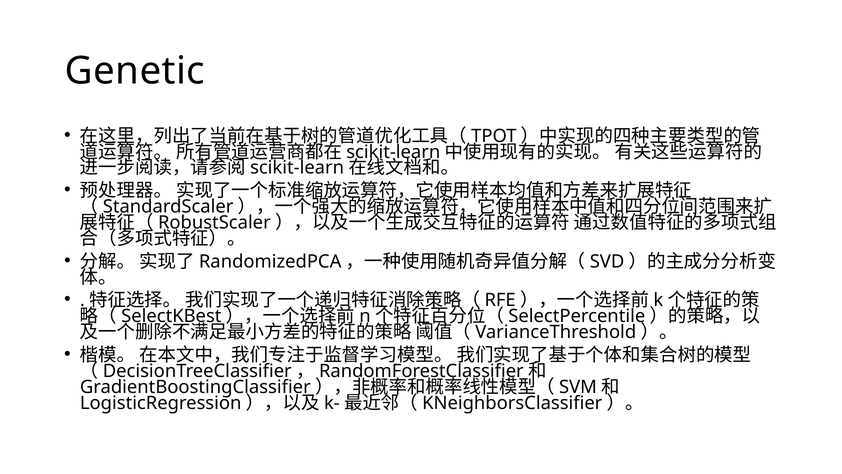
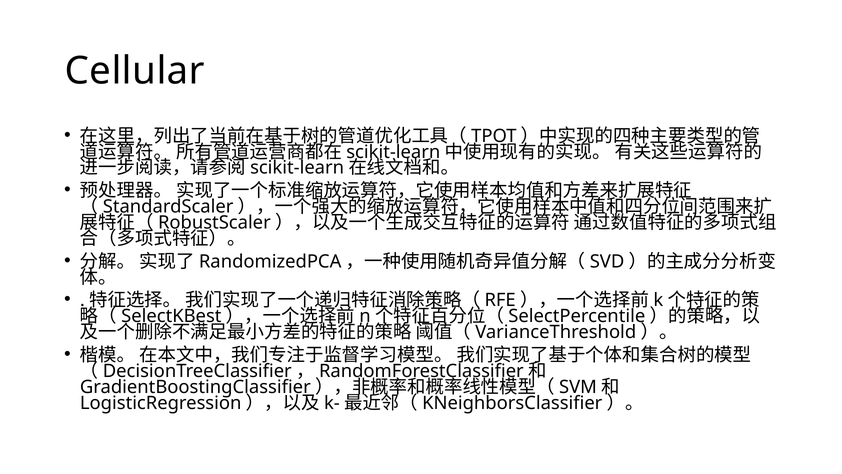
Genetic: Genetic -> Cellular
